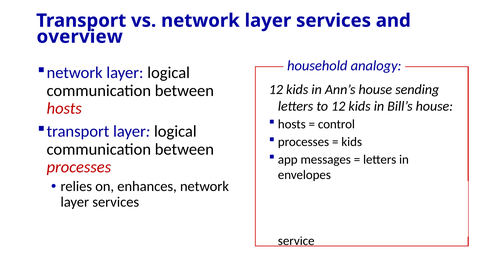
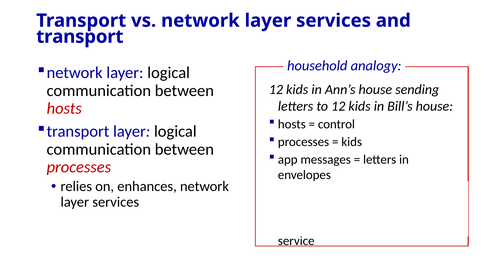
overview at (80, 37): overview -> transport
